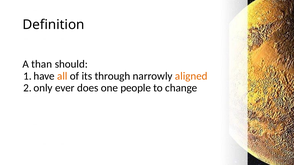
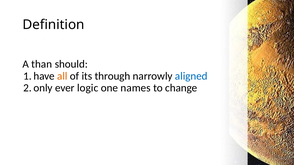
aligned colour: orange -> blue
does: does -> logic
people: people -> names
